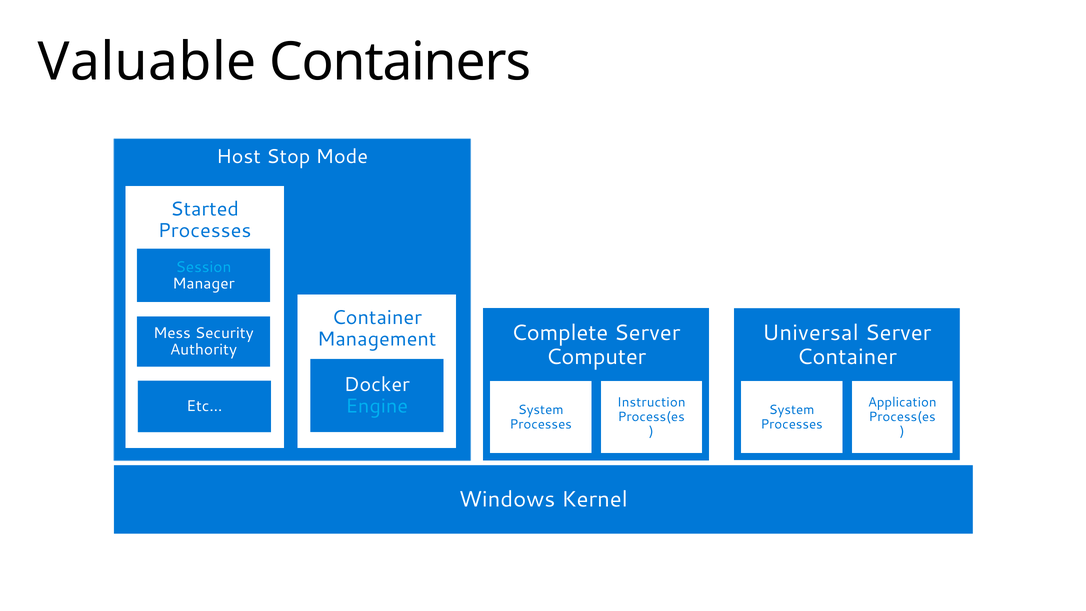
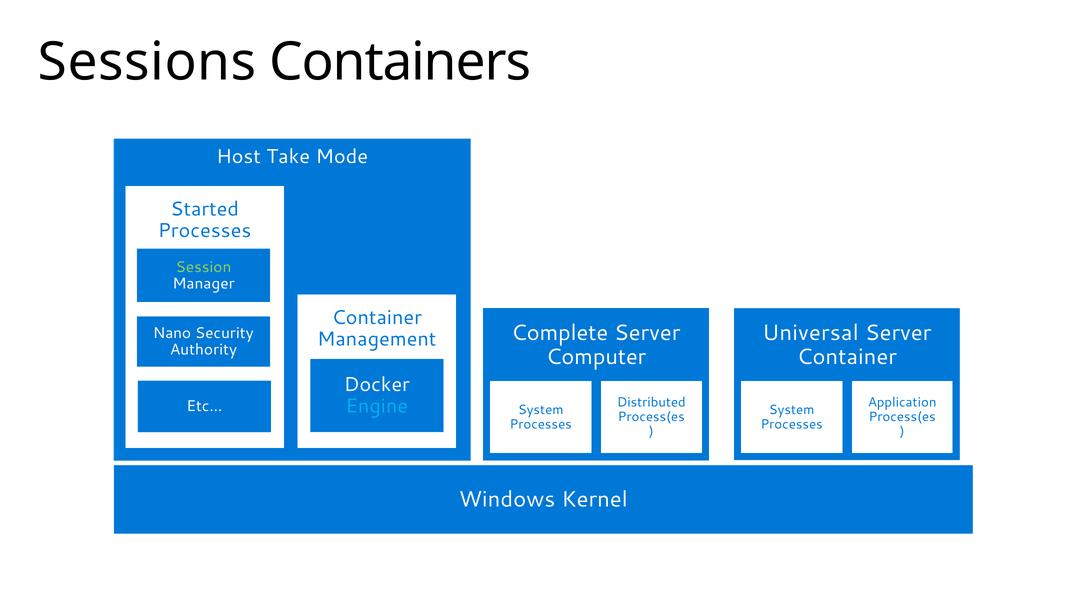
Valuable: Valuable -> Sessions
Stop: Stop -> Take
Session colour: light blue -> light green
Mess: Mess -> Nano
Instruction: Instruction -> Distributed
